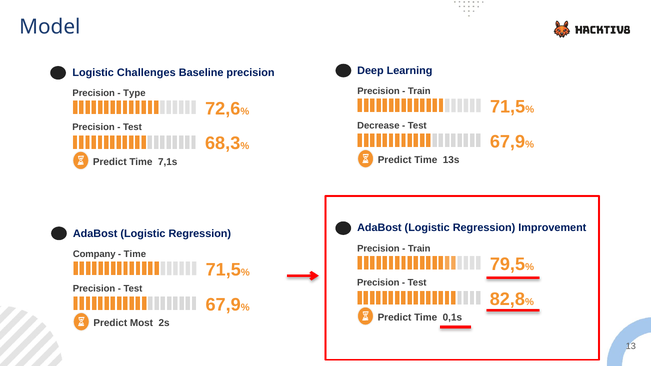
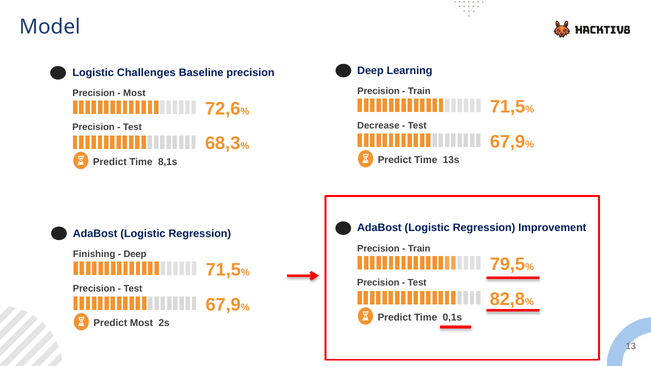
Type at (134, 93): Type -> Most
7,1s: 7,1s -> 8,1s
Company: Company -> Finishing
Time at (135, 254): Time -> Deep
